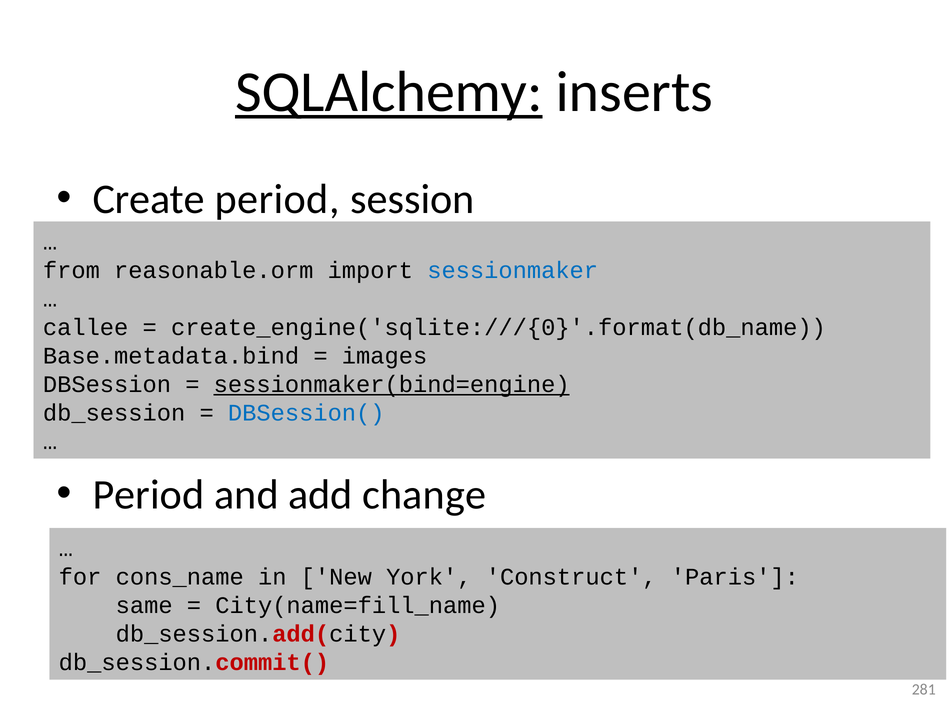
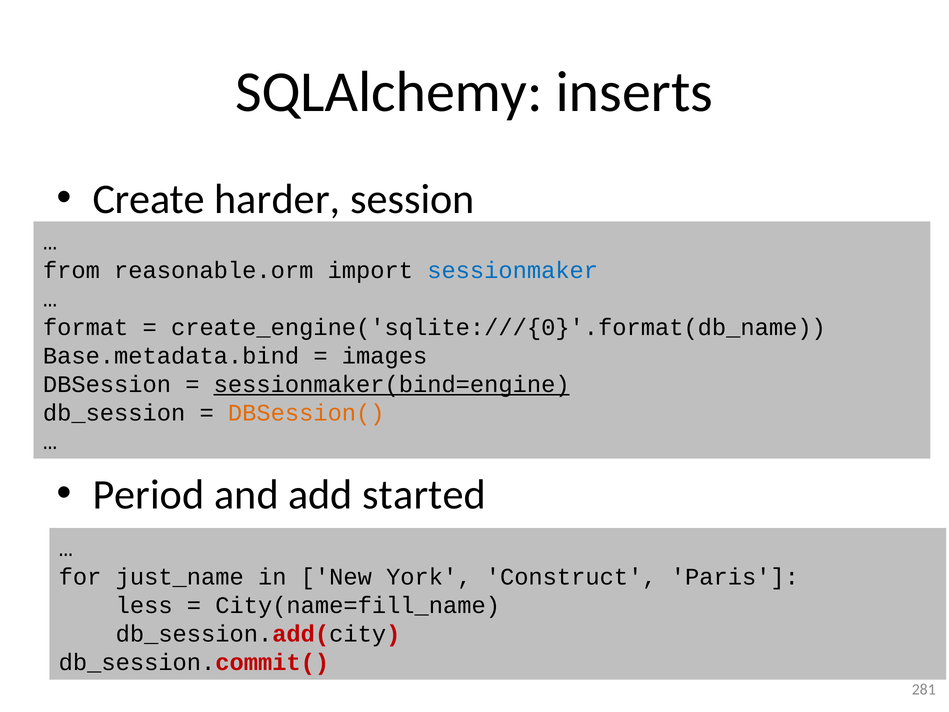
SQLAlchemy underline: present -> none
Create period: period -> harder
callee: callee -> format
DBSession( colour: blue -> orange
change: change -> started
cons_name: cons_name -> just_name
same: same -> less
